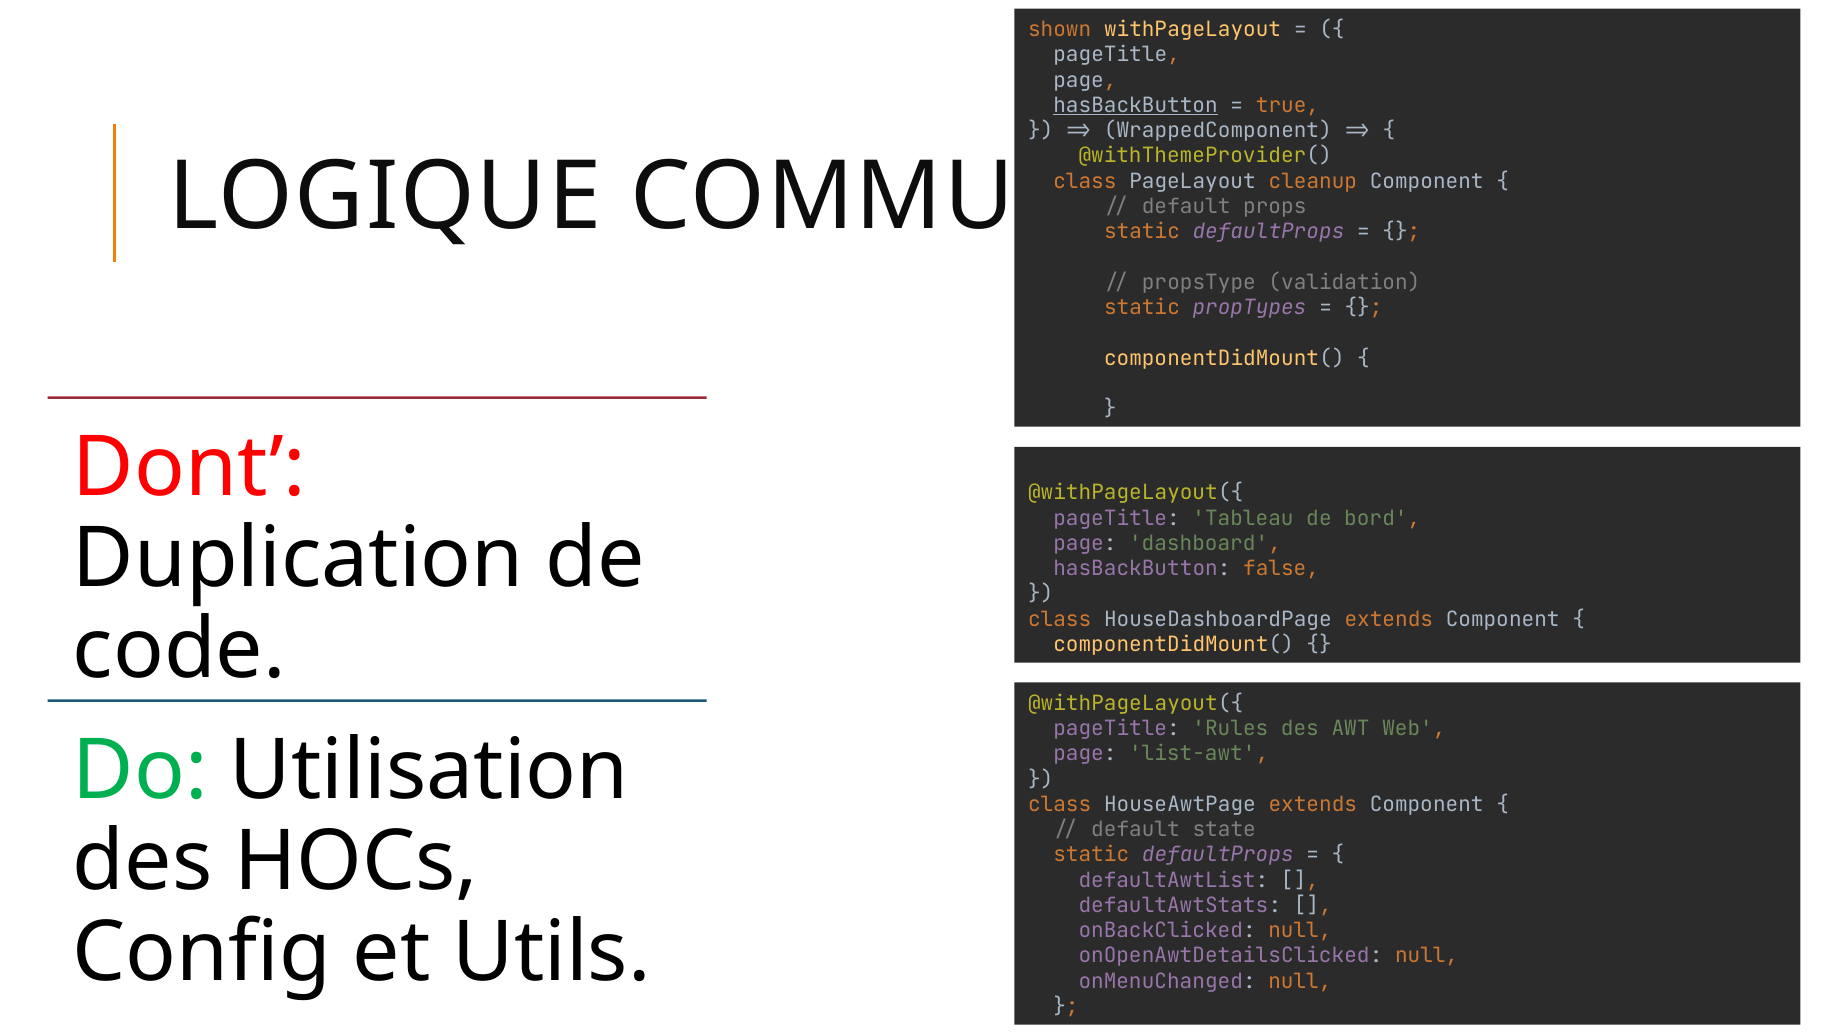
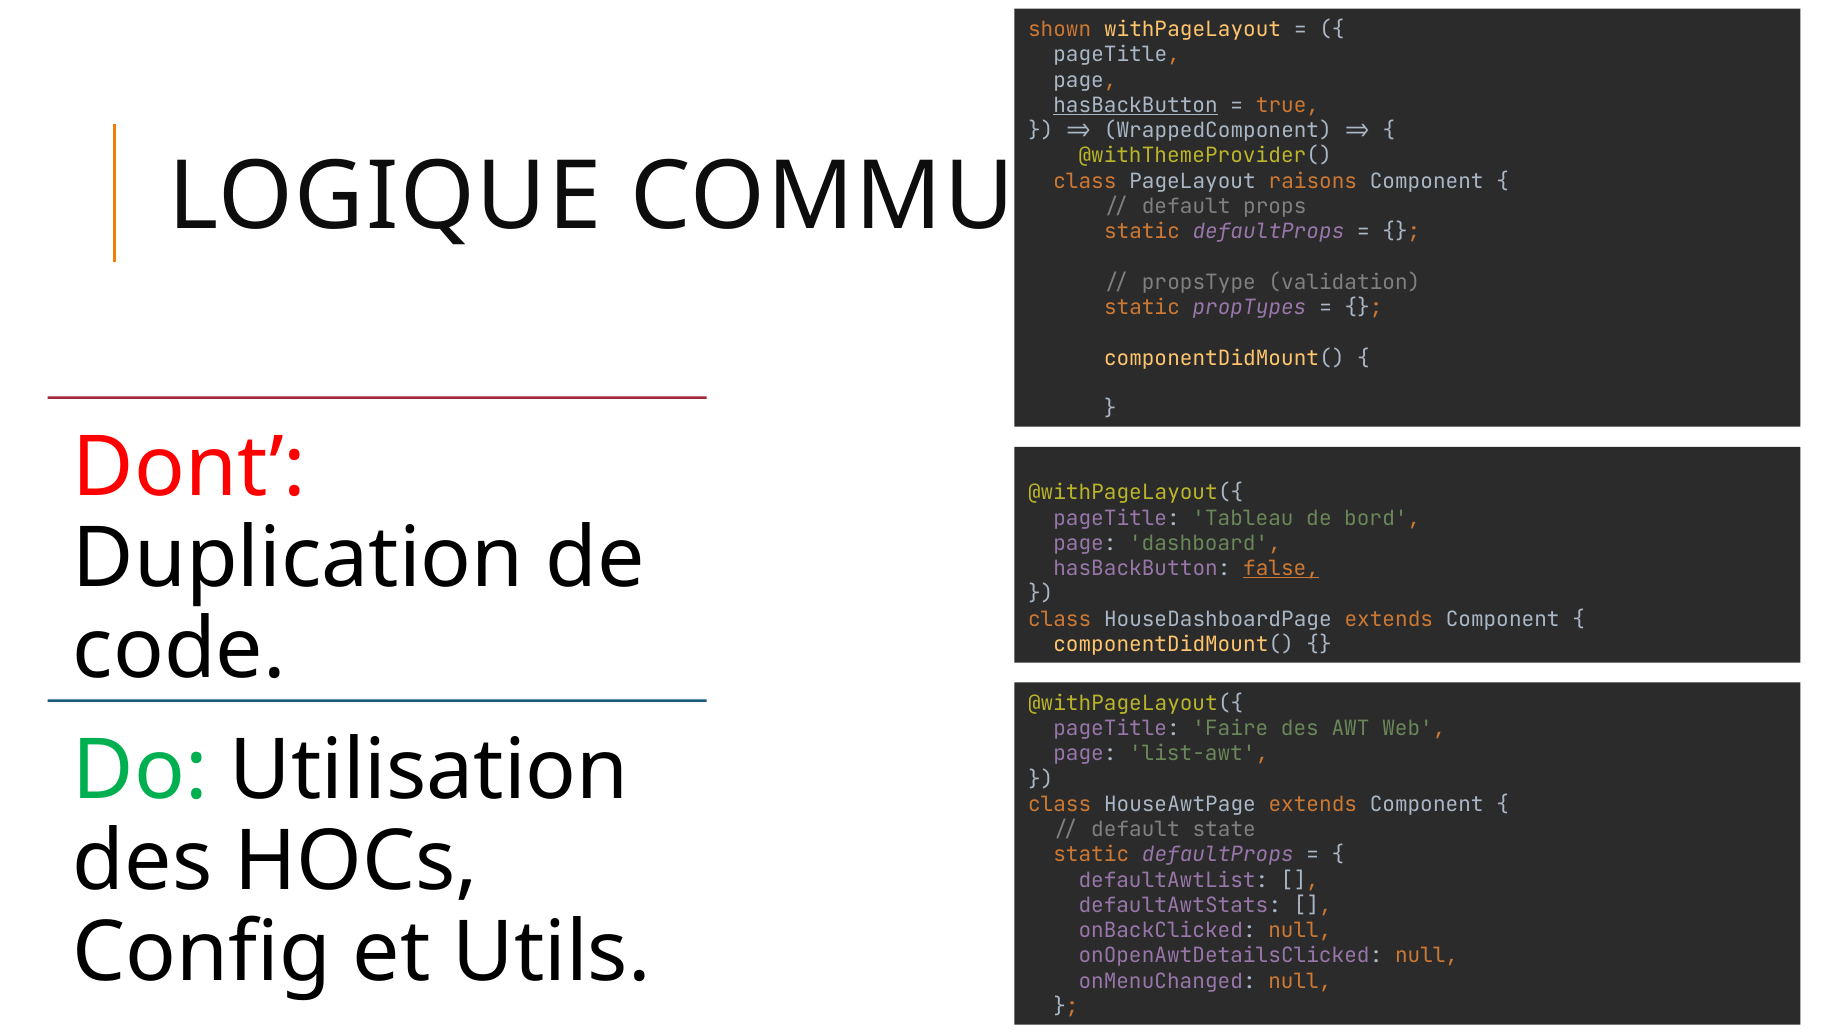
cleanup: cleanup -> raisons
false underline: none -> present
Rules: Rules -> Faire
